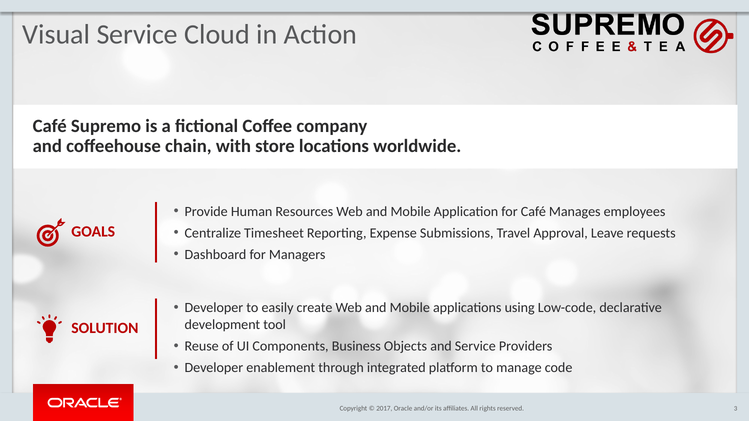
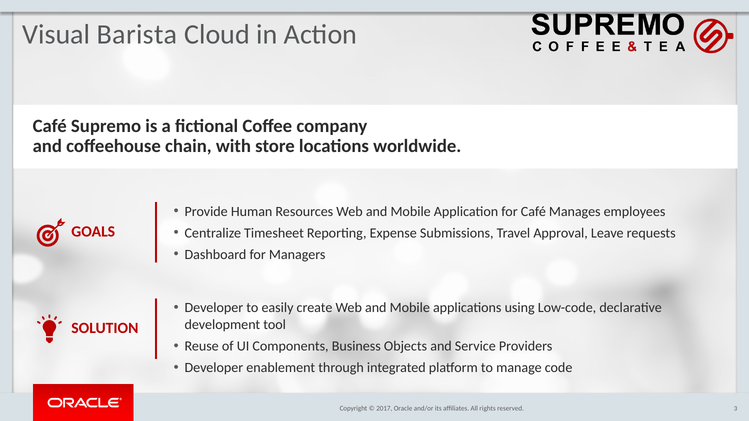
Visual Service: Service -> Barista
